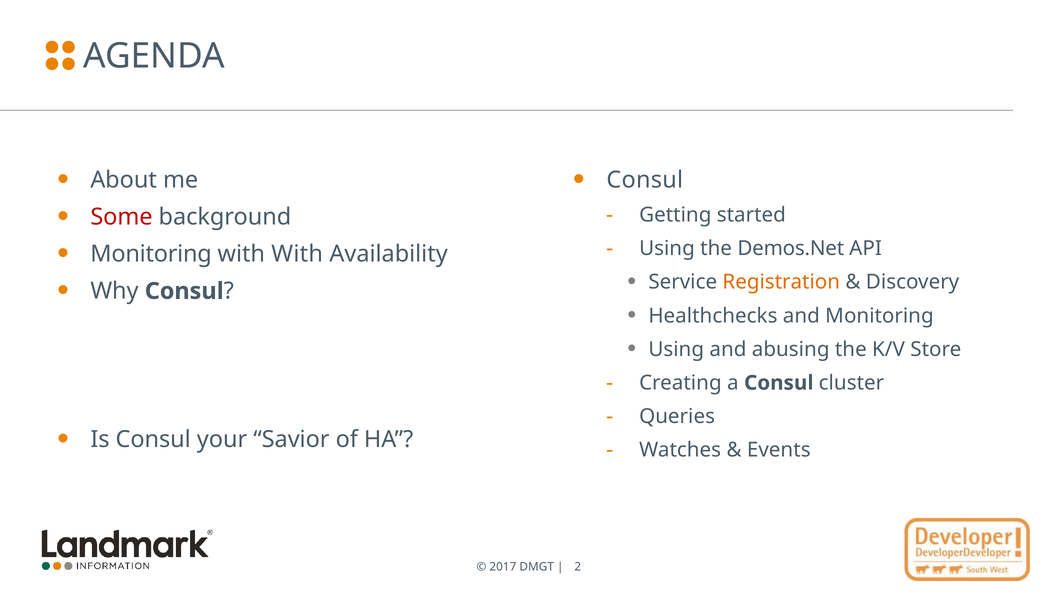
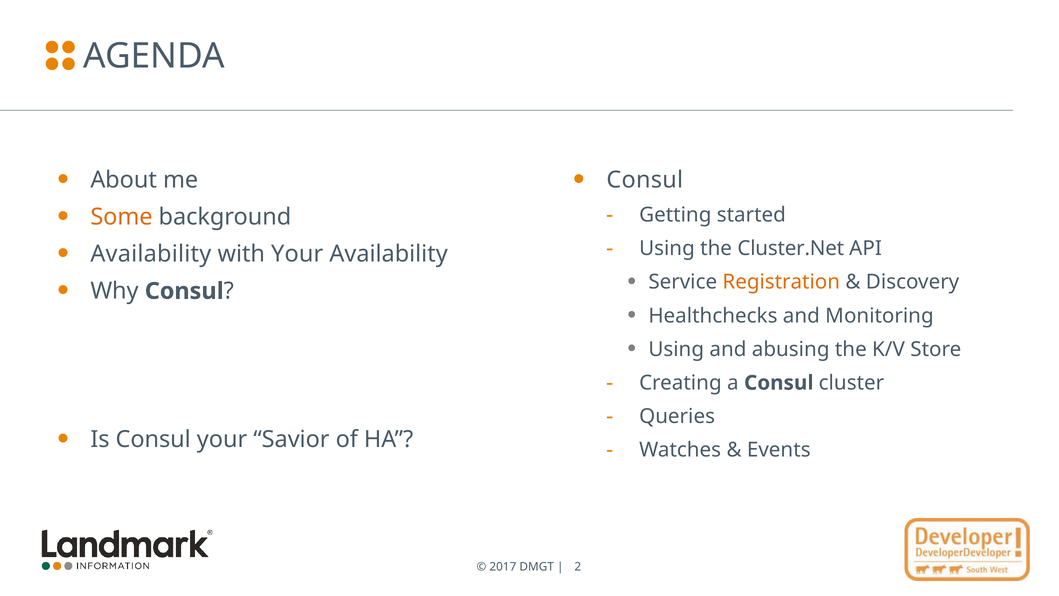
Some colour: red -> orange
Monitoring at (151, 254): Monitoring -> Availability
with With: With -> Your
Demos.Net: Demos.Net -> Cluster.Net
